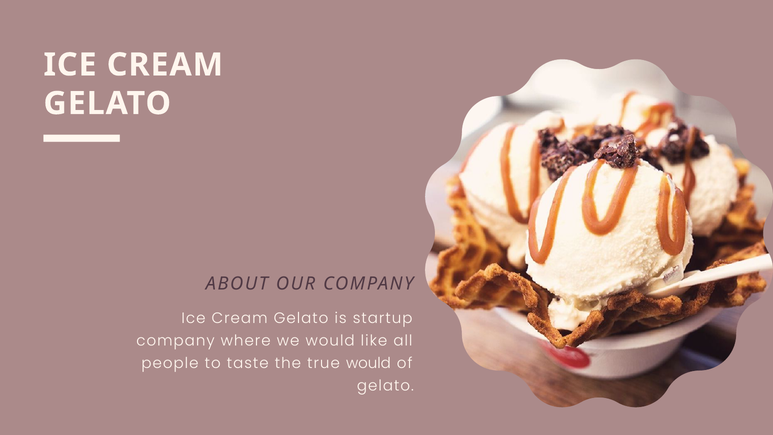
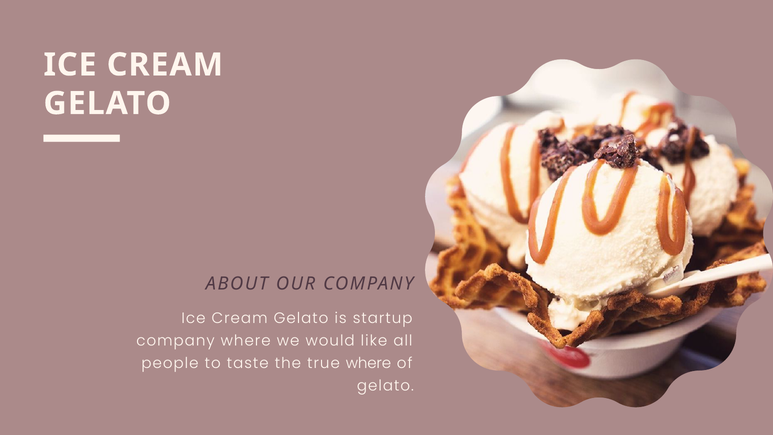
true would: would -> where
